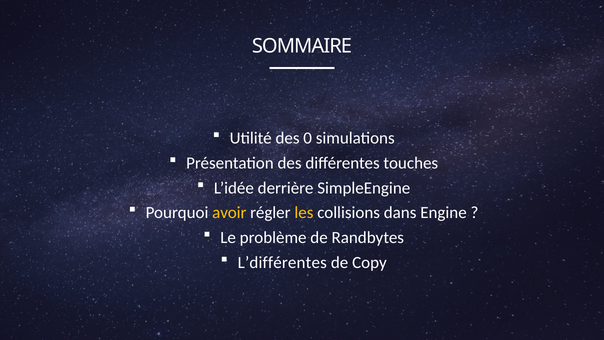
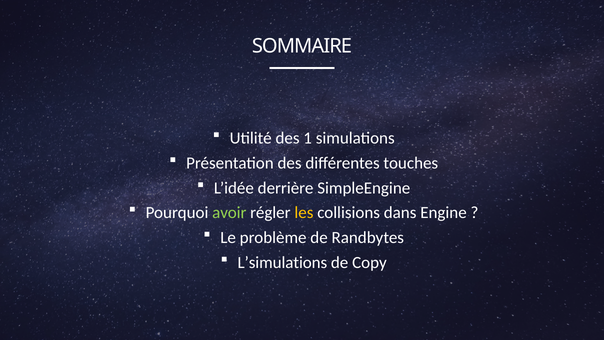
0: 0 -> 1
avoir colour: yellow -> light green
L’différentes: L’différentes -> L’simulations
